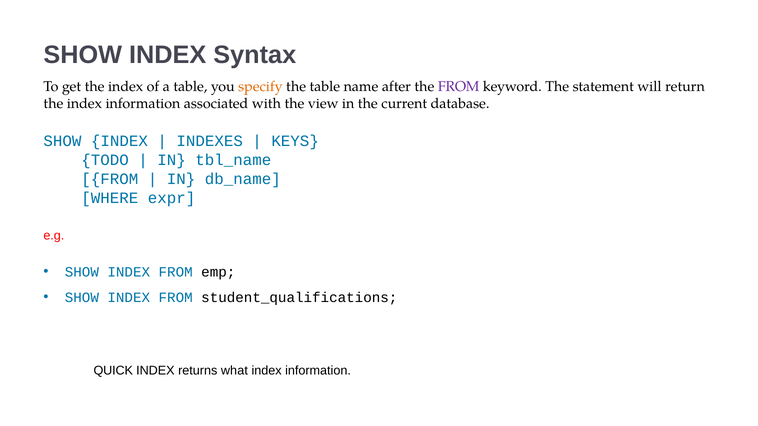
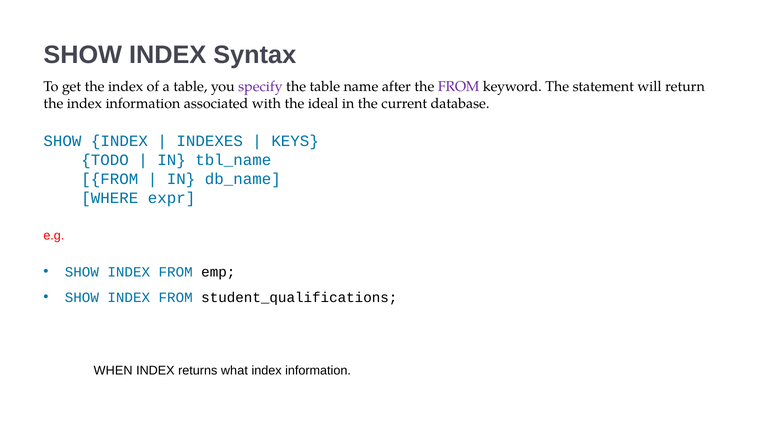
specify colour: orange -> purple
view: view -> ideal
QUICK: QUICK -> WHEN
